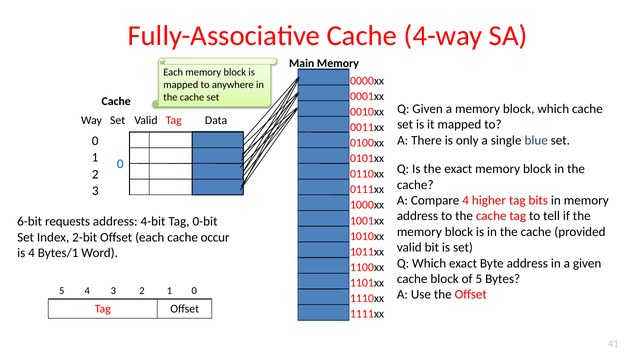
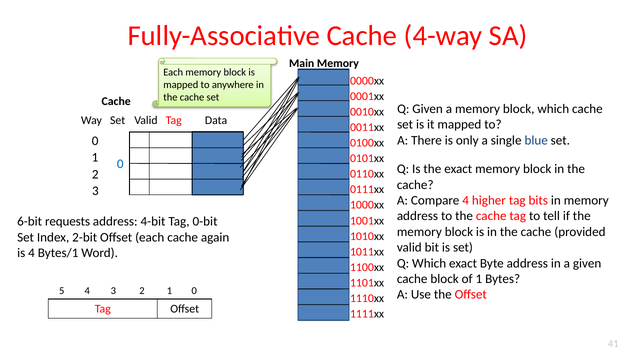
occur: occur -> again
of 5: 5 -> 1
